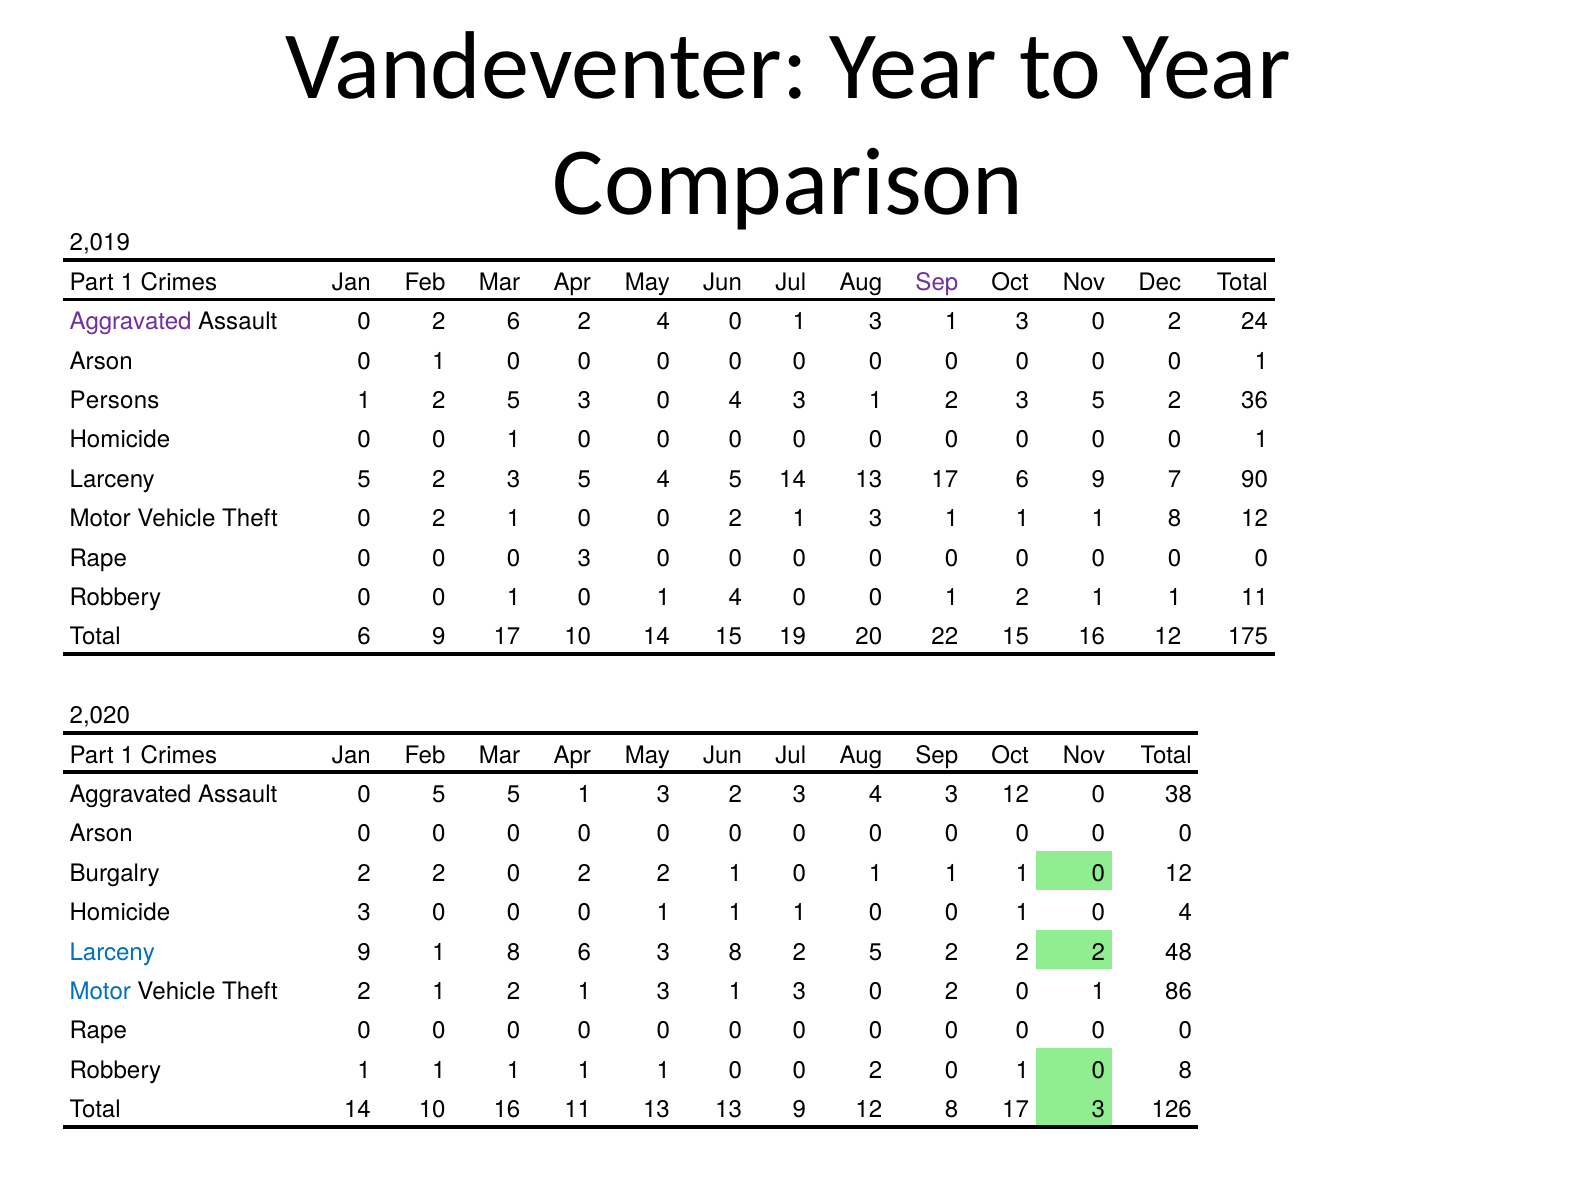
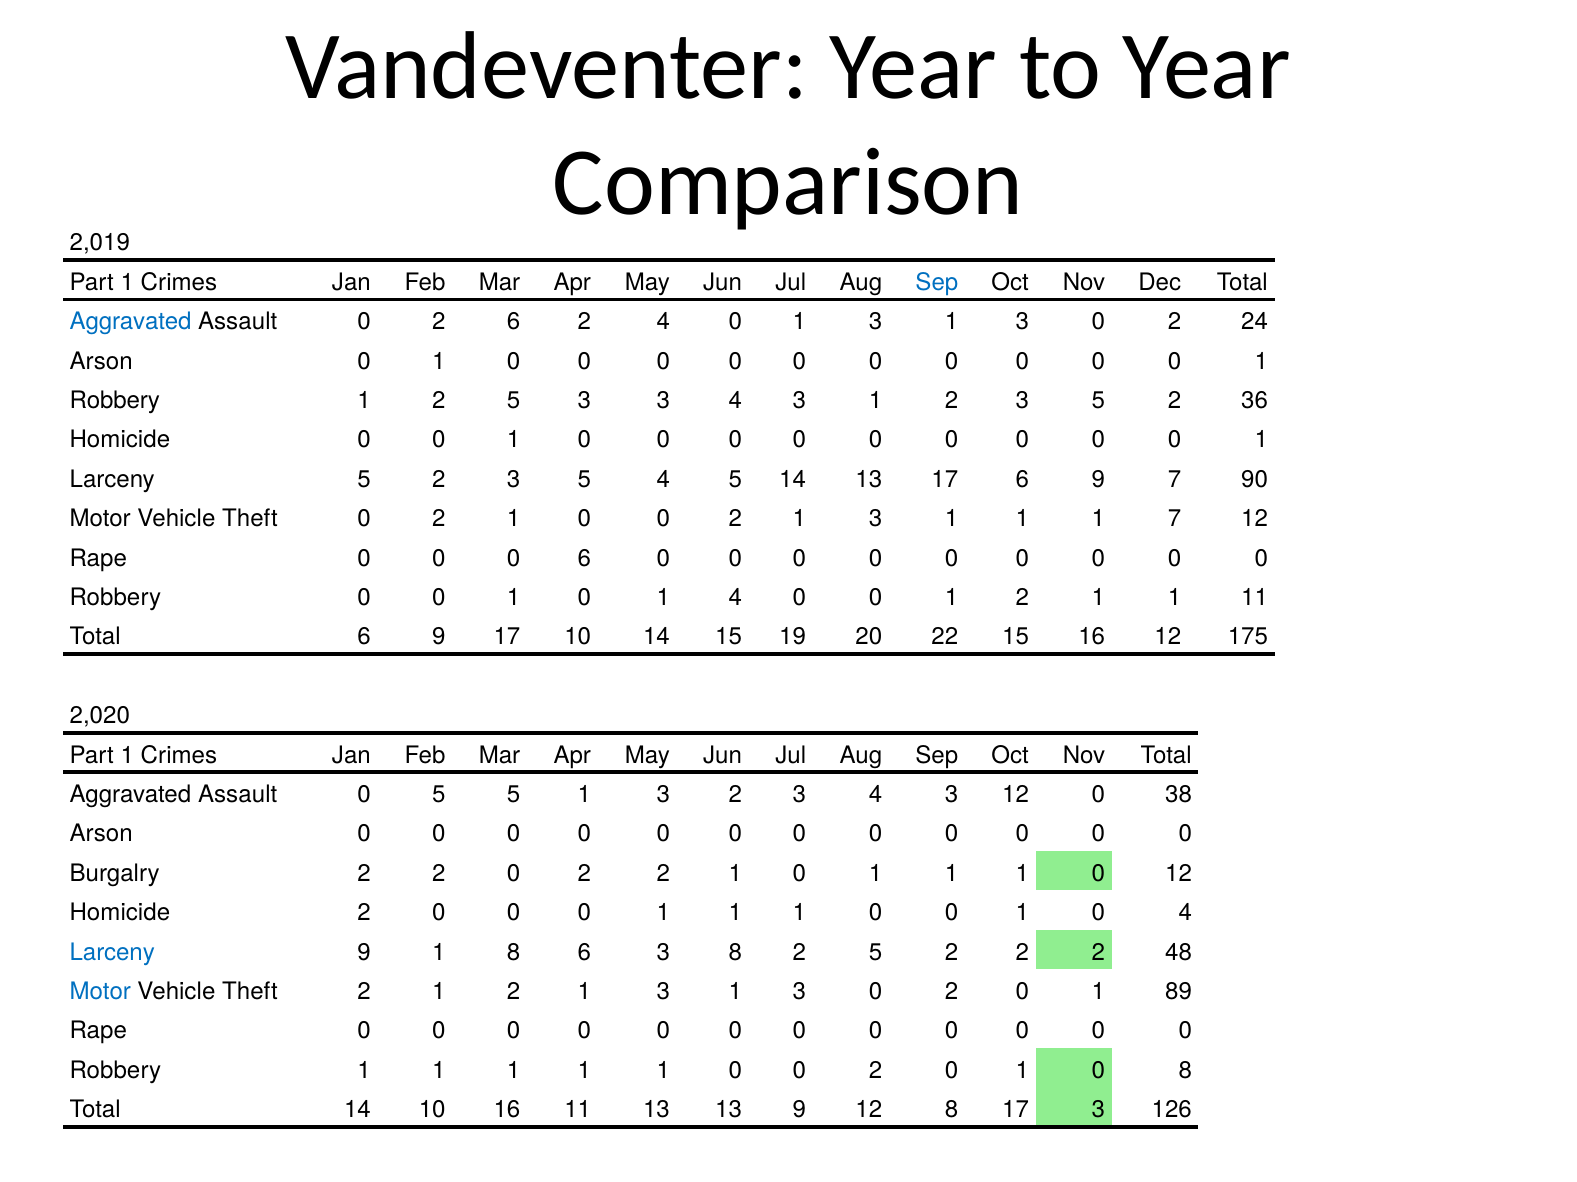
Sep at (937, 282) colour: purple -> blue
Aggravated at (131, 322) colour: purple -> blue
Persons at (115, 401): Persons -> Robbery
5 3 0: 0 -> 3
1 1 8: 8 -> 7
0 3: 3 -> 6
Homicide 3: 3 -> 2
86: 86 -> 89
